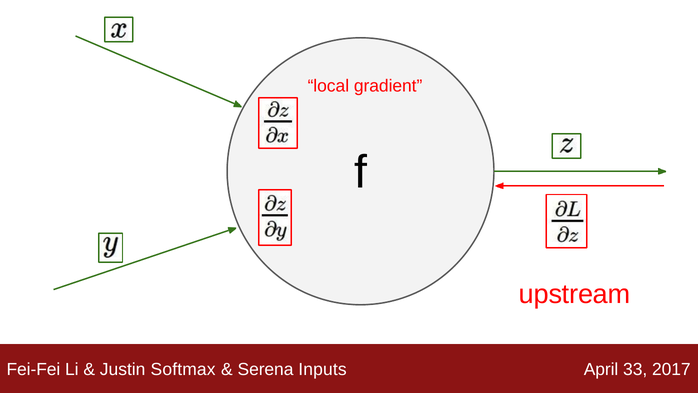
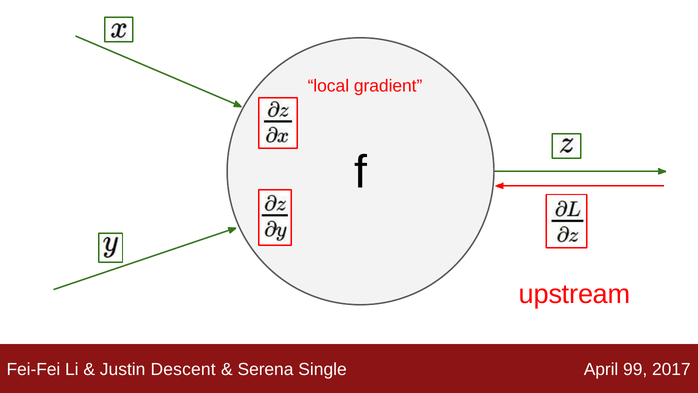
Softmax: Softmax -> Descent
Inputs: Inputs -> Single
33: 33 -> 99
